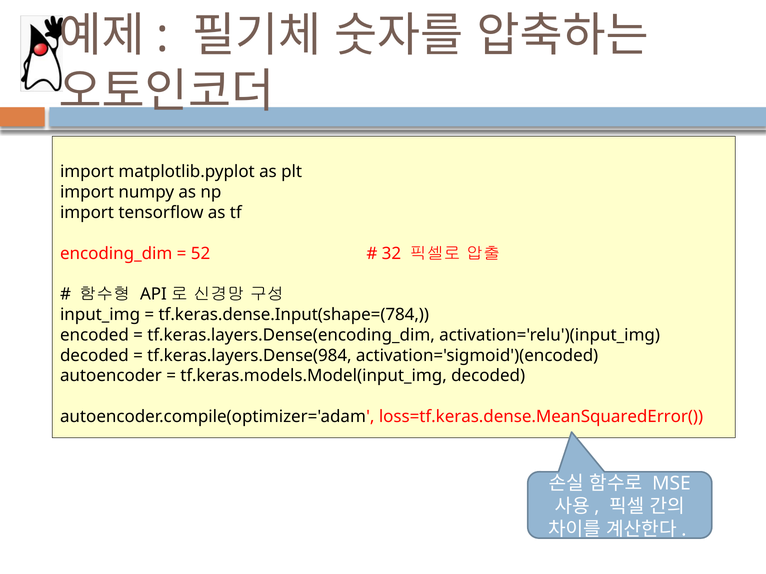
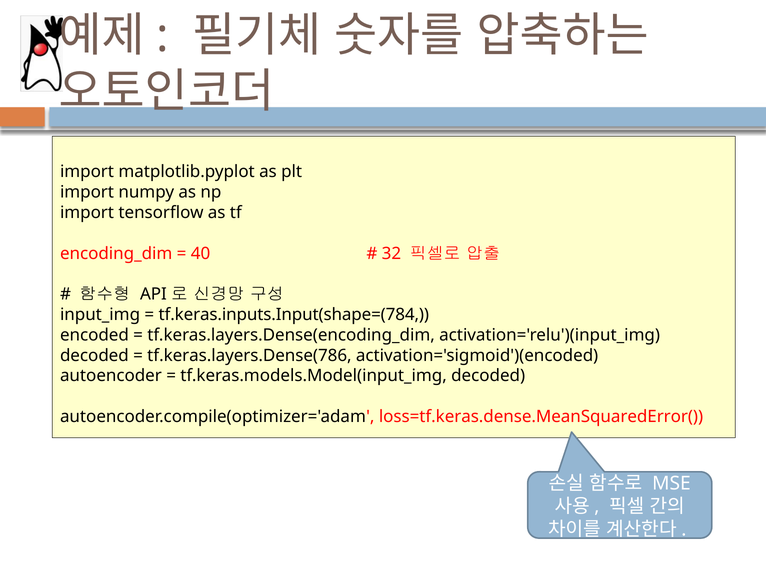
52: 52 -> 40
tf.keras.dense.Input(shape=(784: tf.keras.dense.Input(shape=(784 -> tf.keras.inputs.Input(shape=(784
tf.keras.layers.Dense(984: tf.keras.layers.Dense(984 -> tf.keras.layers.Dense(786
